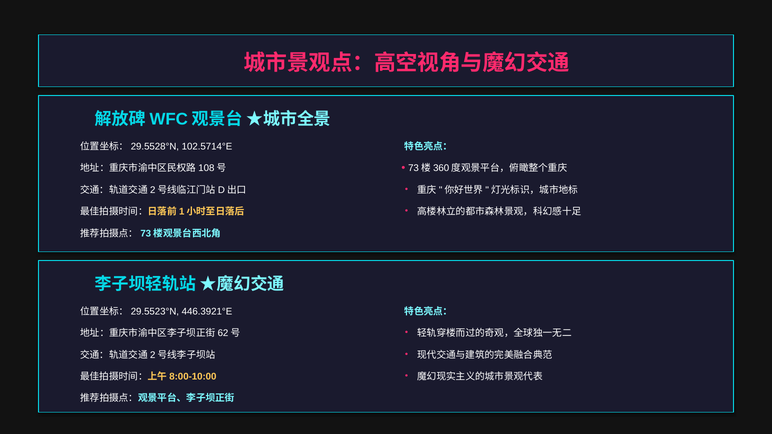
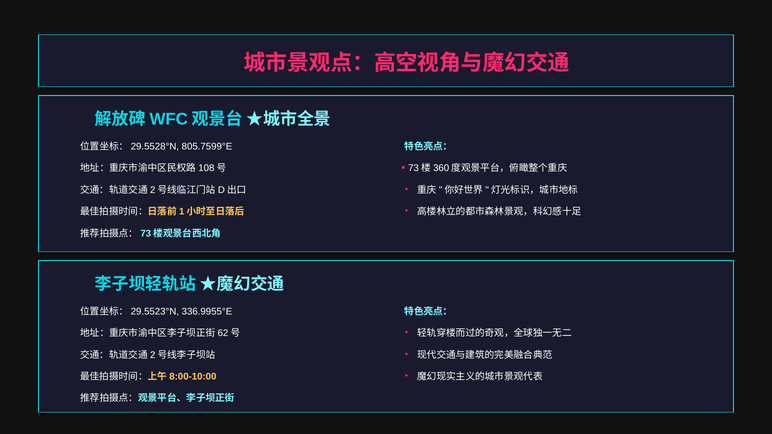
102.5714°E: 102.5714°E -> 805.7599°E
446.3921°E: 446.3921°E -> 336.9955°E
